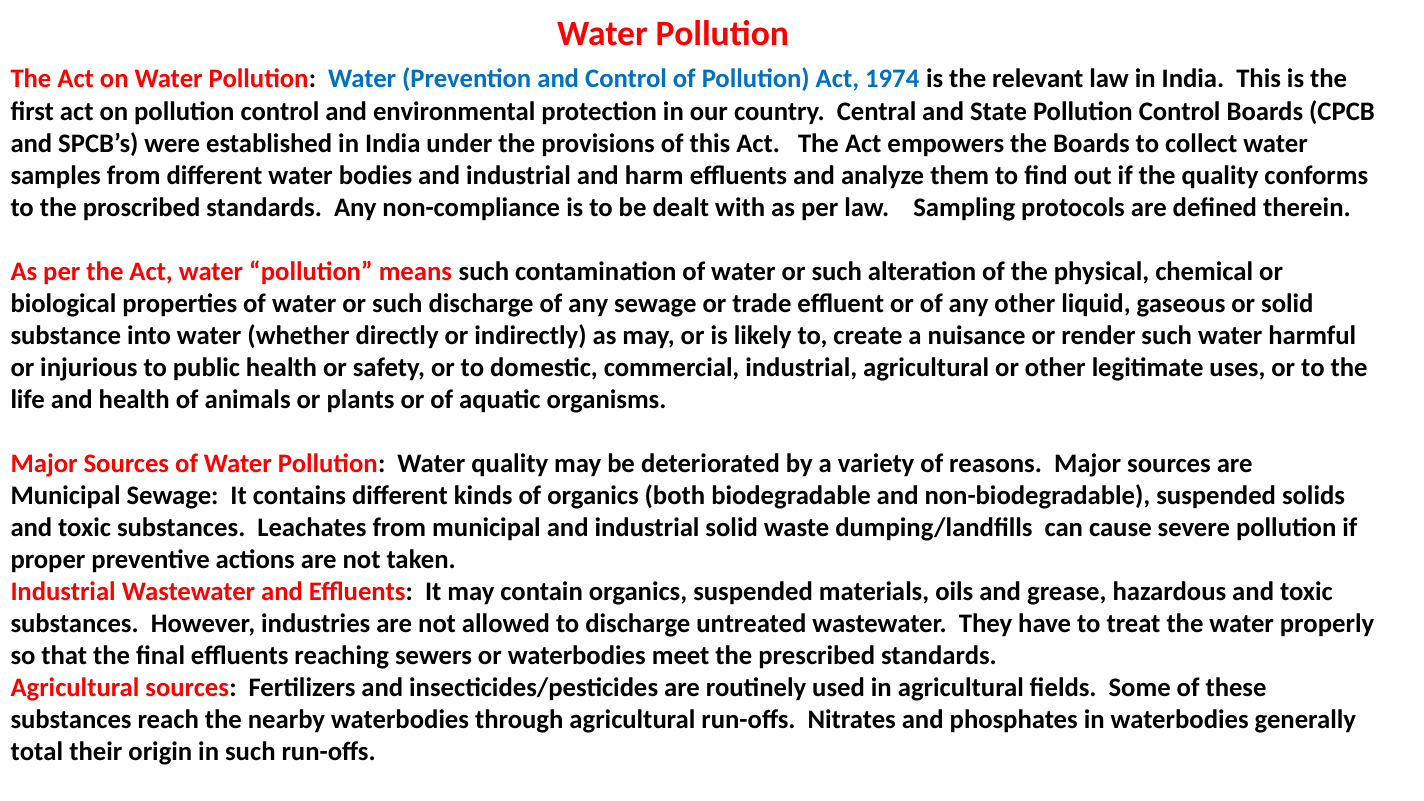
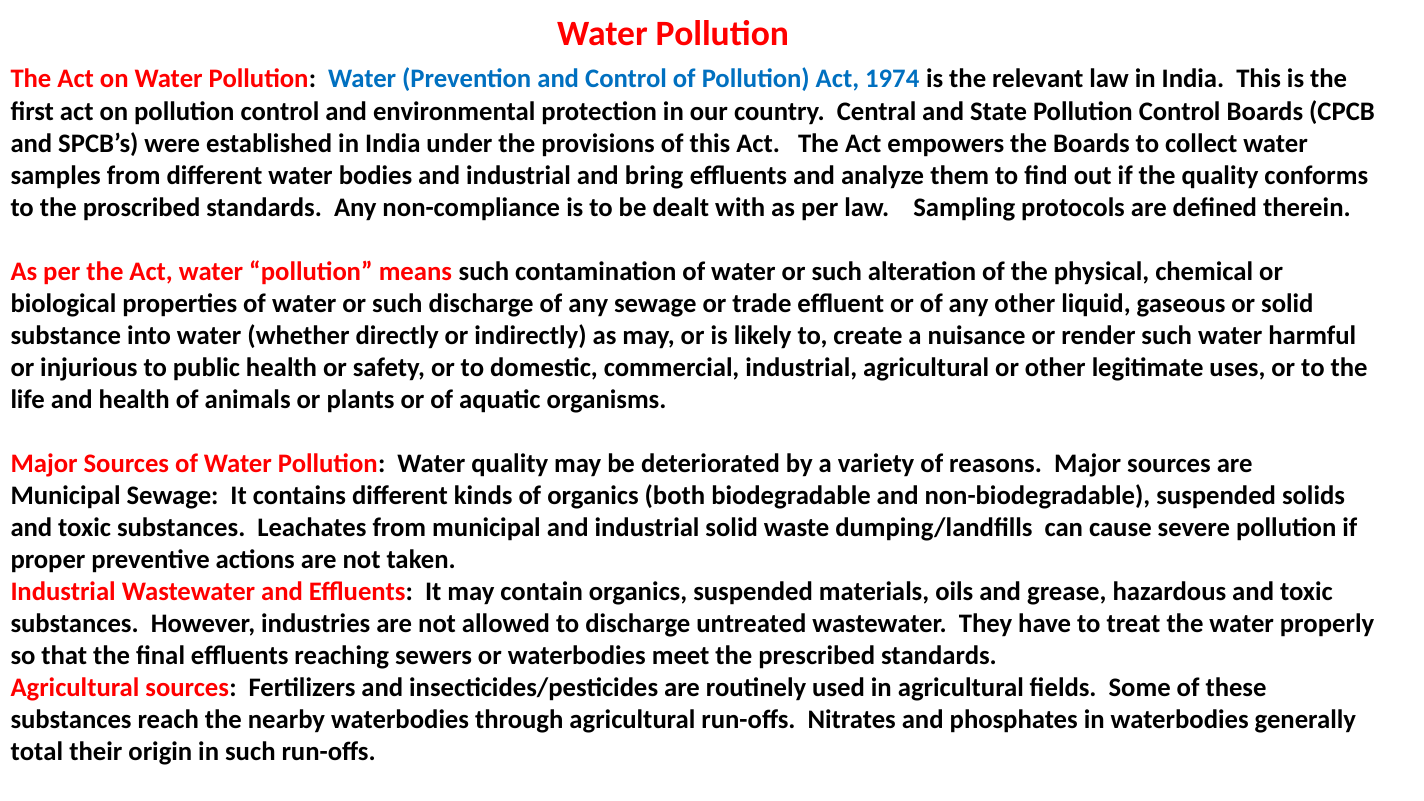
harm: harm -> bring
